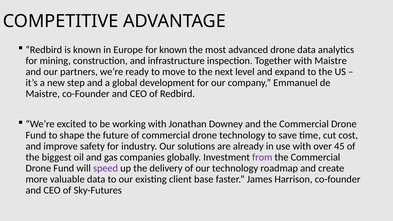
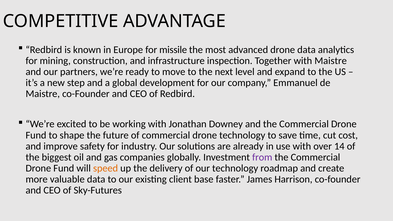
for known: known -> missile
45: 45 -> 14
speed colour: purple -> orange
